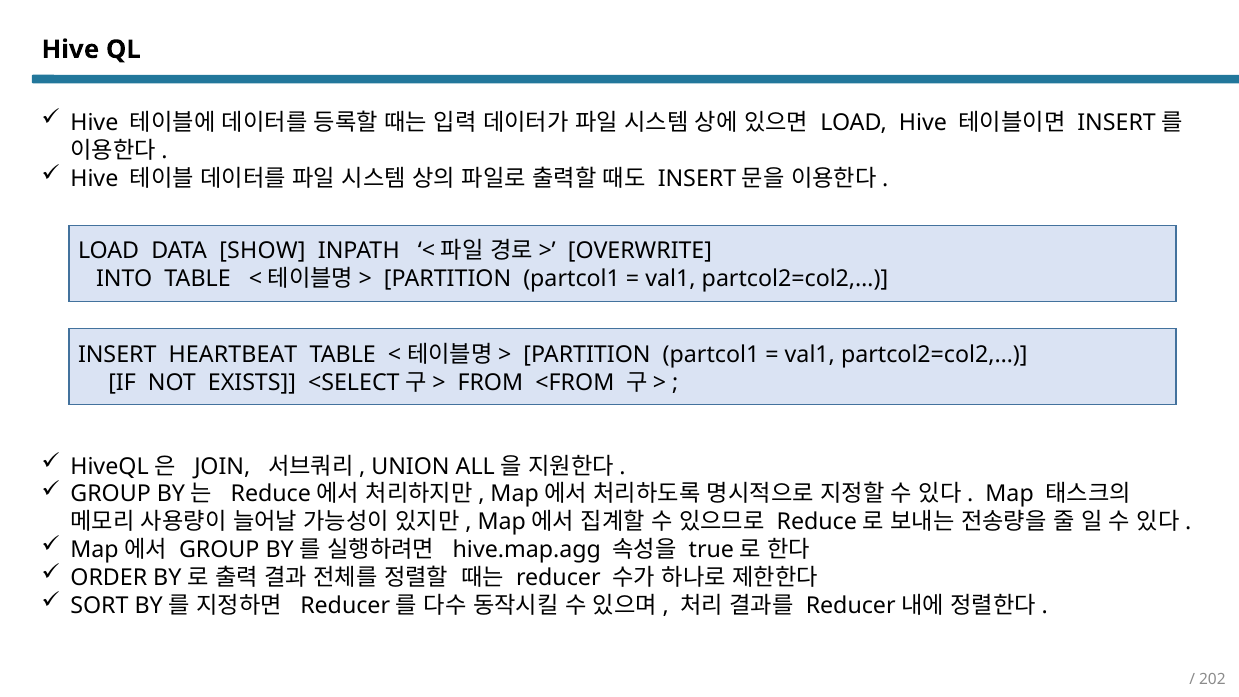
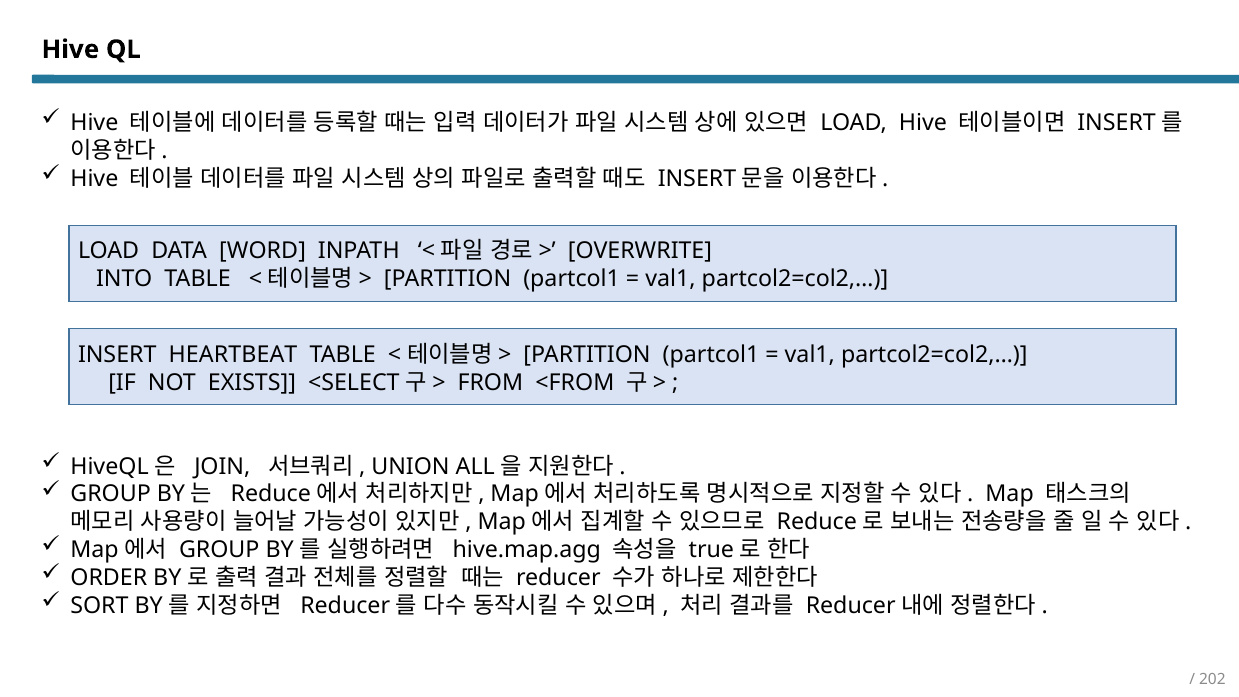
SHOW: SHOW -> WORD
